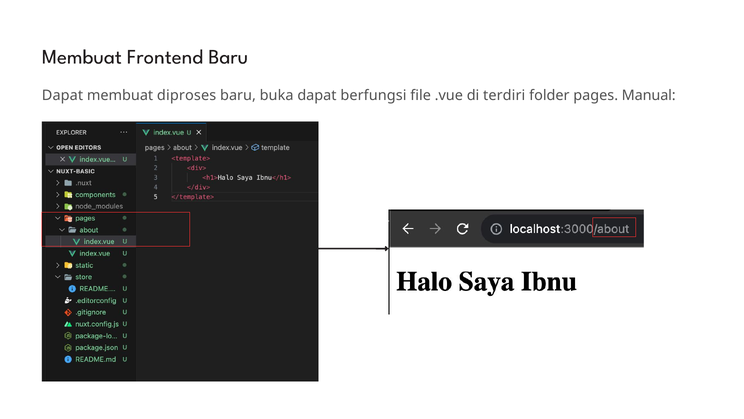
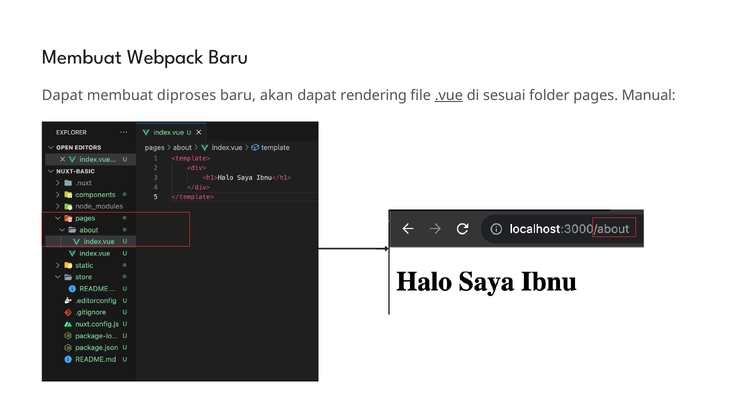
Frontend: Frontend -> Webpack
buka: buka -> akan
berfungsi: berfungsi -> rendering
.vue underline: none -> present
terdiri: terdiri -> sesuai
